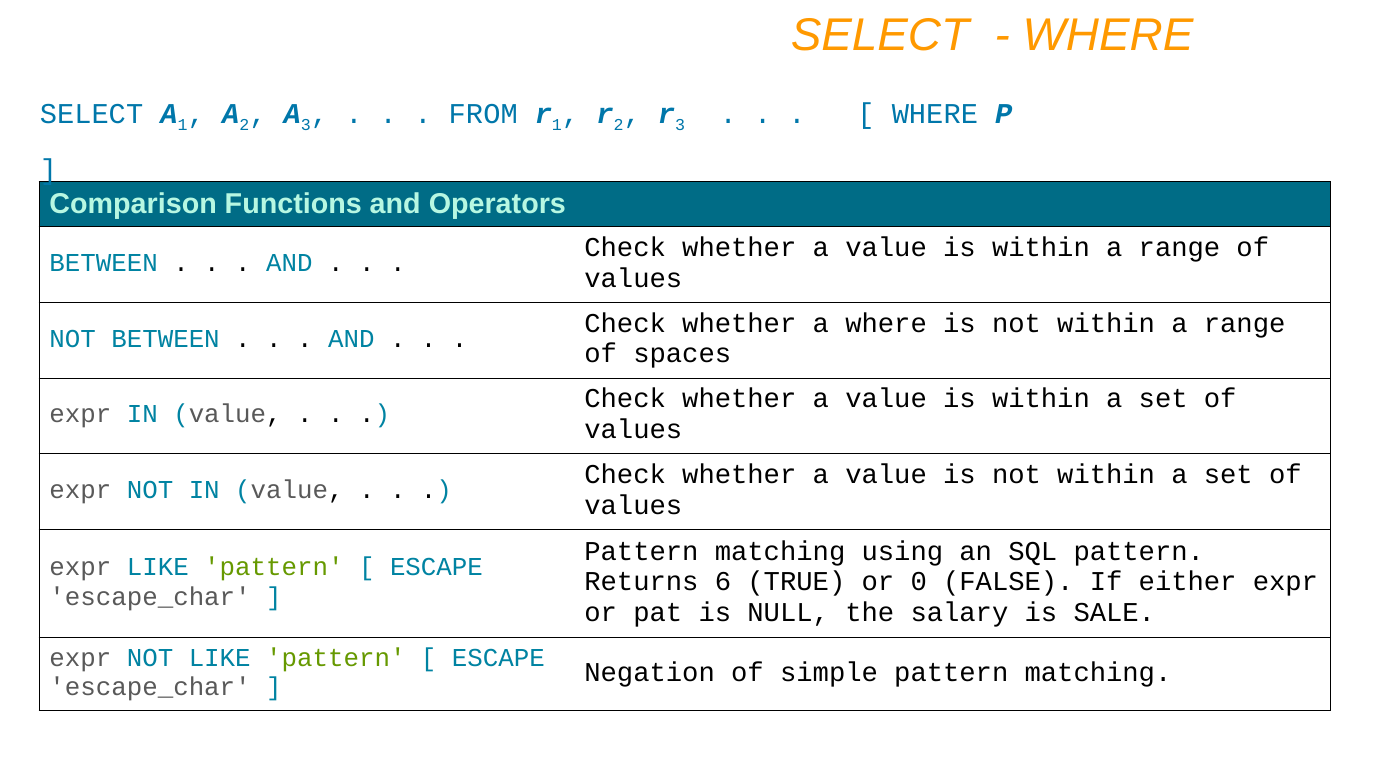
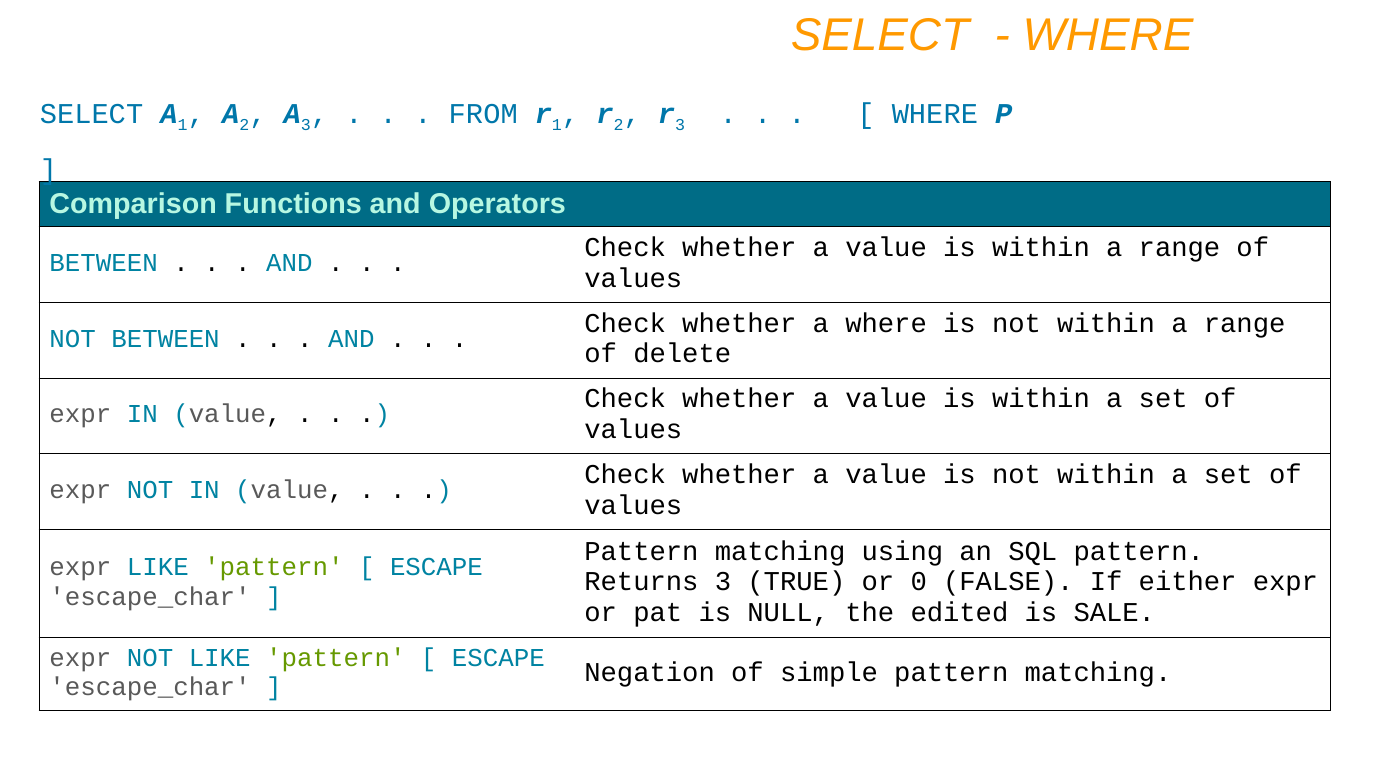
spaces: spaces -> delete
Returns 6: 6 -> 3
salary: salary -> edited
